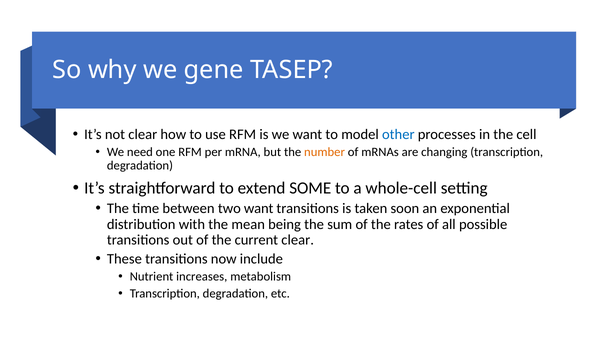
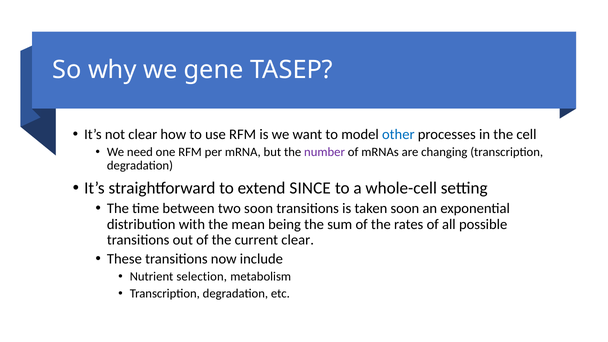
number colour: orange -> purple
SOME: SOME -> SINCE
two want: want -> soon
increases: increases -> selection
